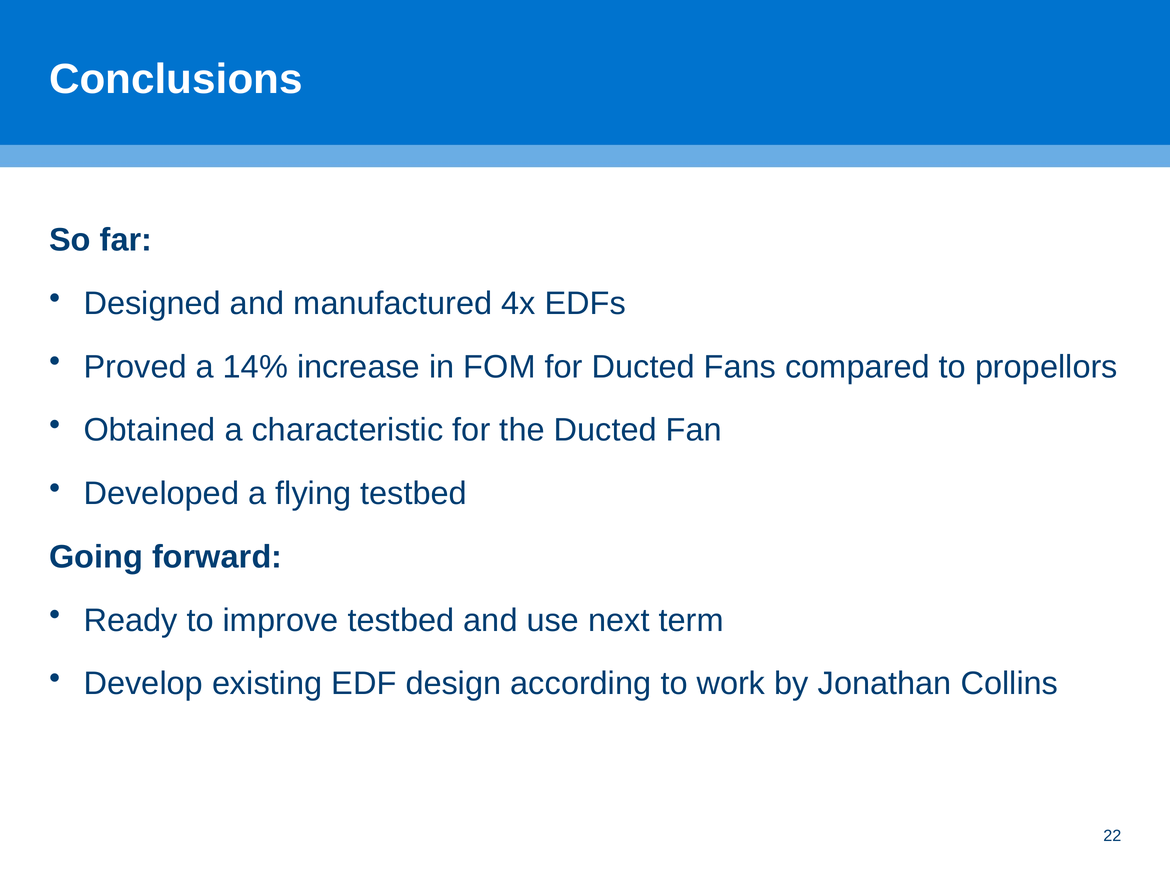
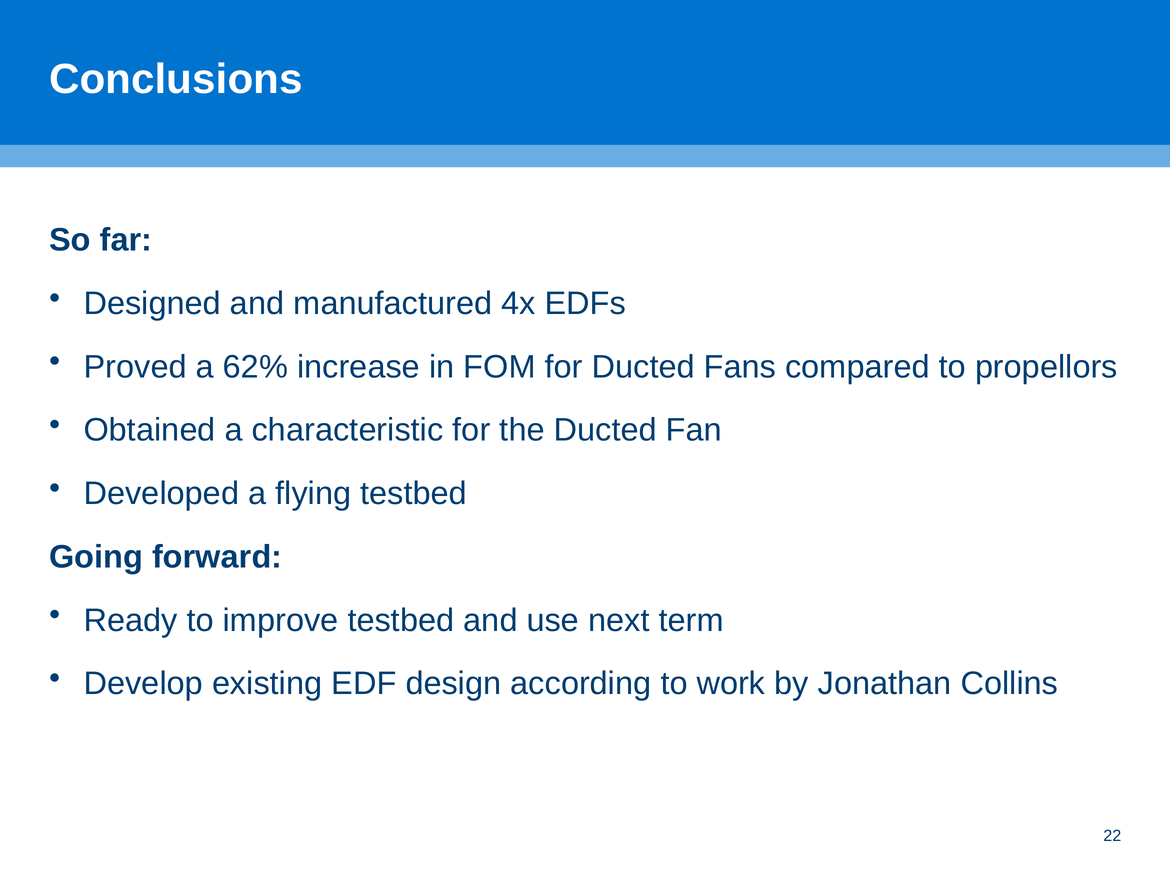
14%: 14% -> 62%
